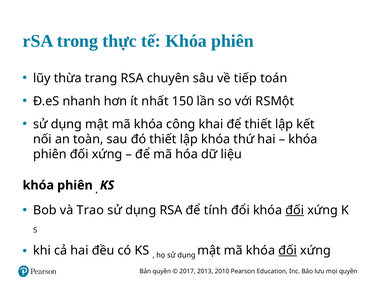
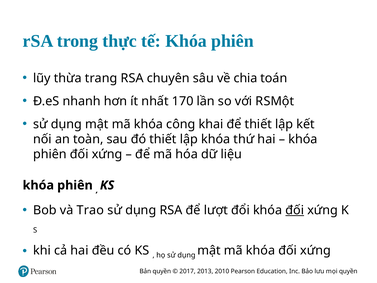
tiếp: tiếp -> chia
150: 150 -> 170
tính: tính -> lượt
đối at (288, 250) underline: present -> none
